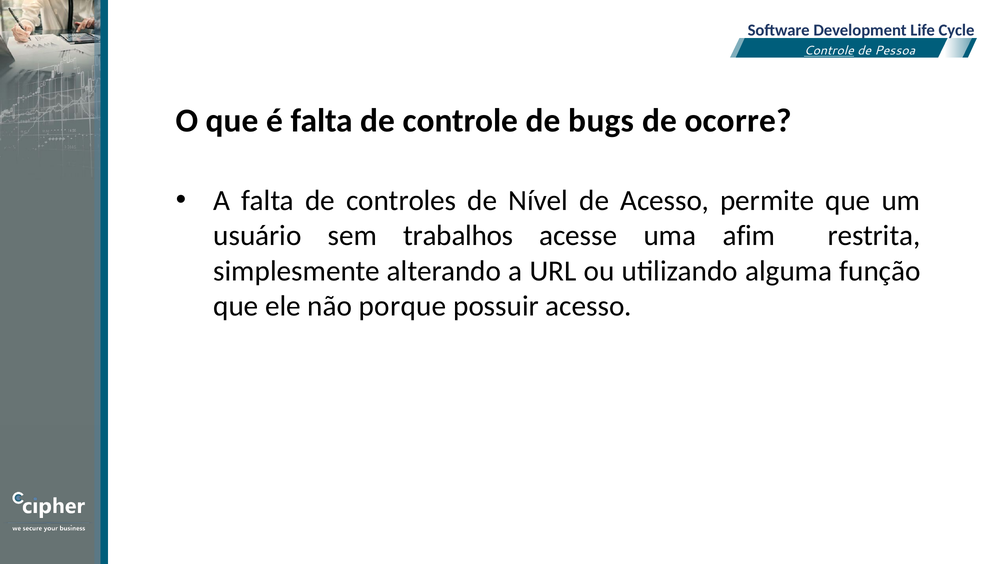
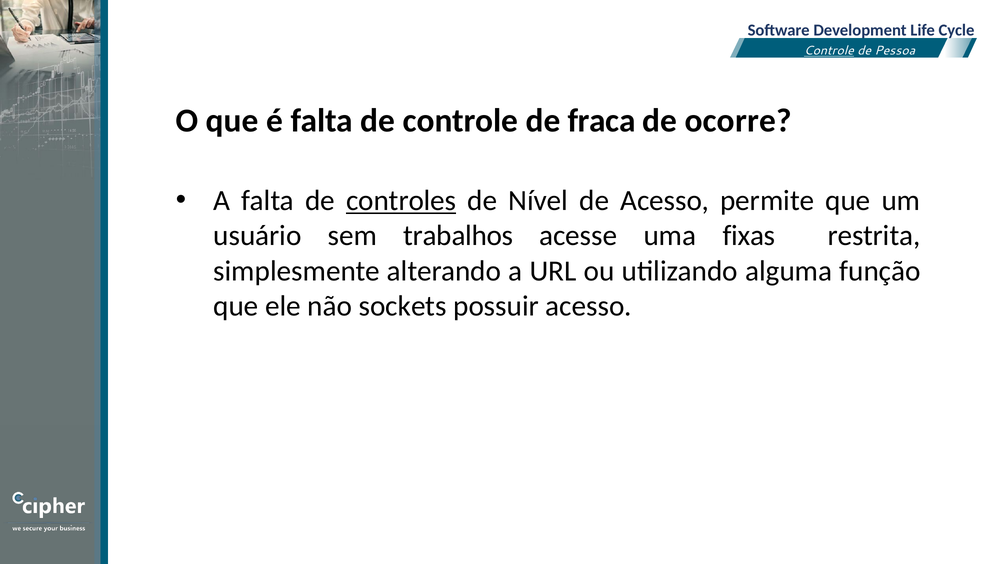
bugs: bugs -> fraca
controles underline: none -> present
afim: afim -> fixas
porque: porque -> sockets
